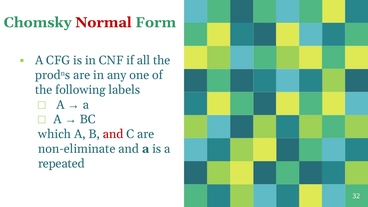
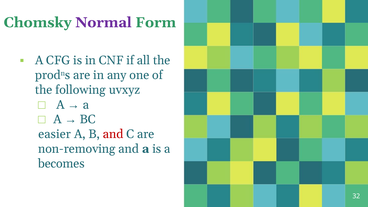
Normal colour: red -> purple
labels: labels -> uvxyz
which: which -> easier
non-eliminate: non-eliminate -> non-removing
repeated: repeated -> becomes
